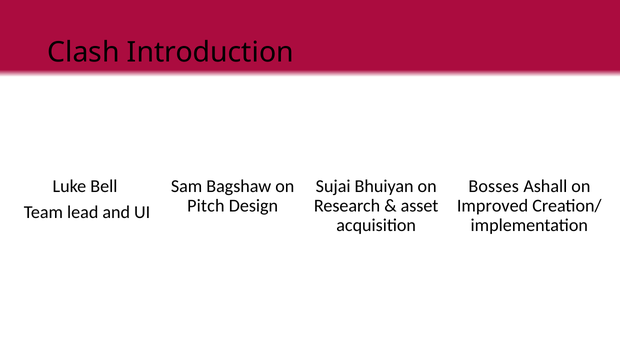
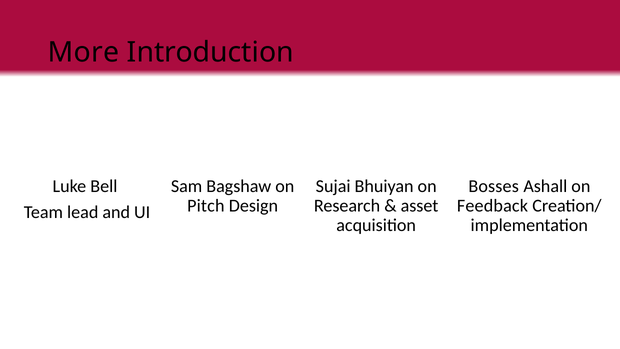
Clash: Clash -> More
Improved: Improved -> Feedback
